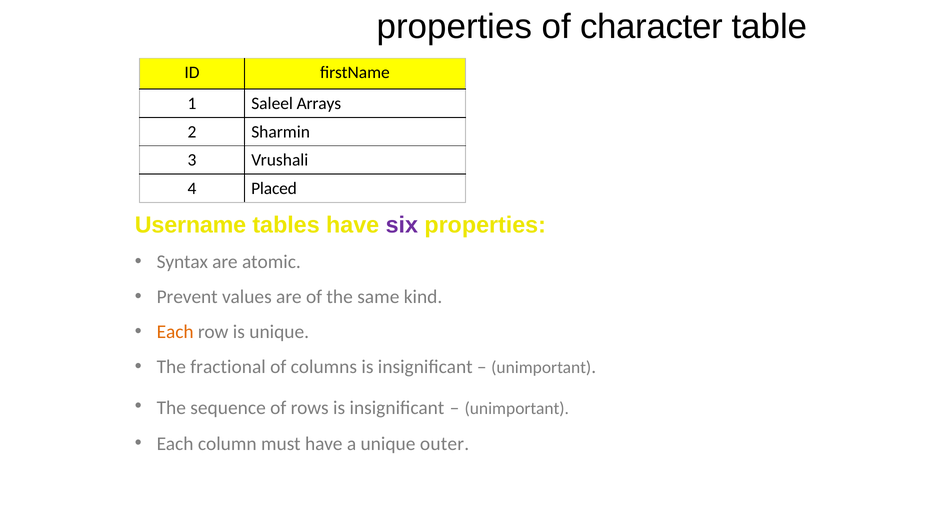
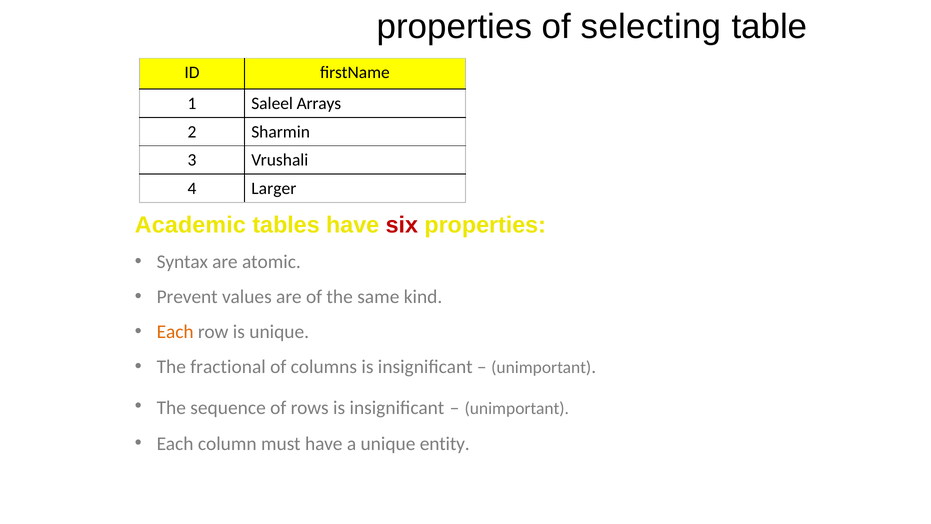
character: character -> selecting
Placed: Placed -> Larger
Username: Username -> Academic
six colour: purple -> red
outer: outer -> entity
